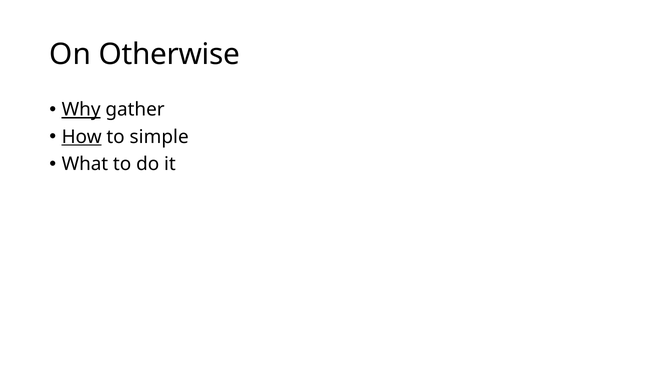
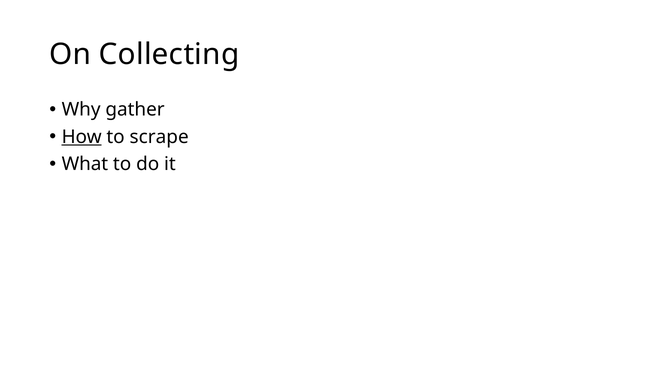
Otherwise: Otherwise -> Collecting
Why underline: present -> none
simple: simple -> scrape
